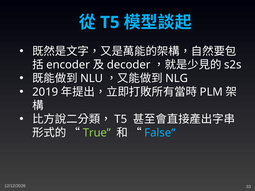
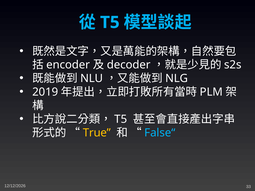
True colour: light green -> yellow
